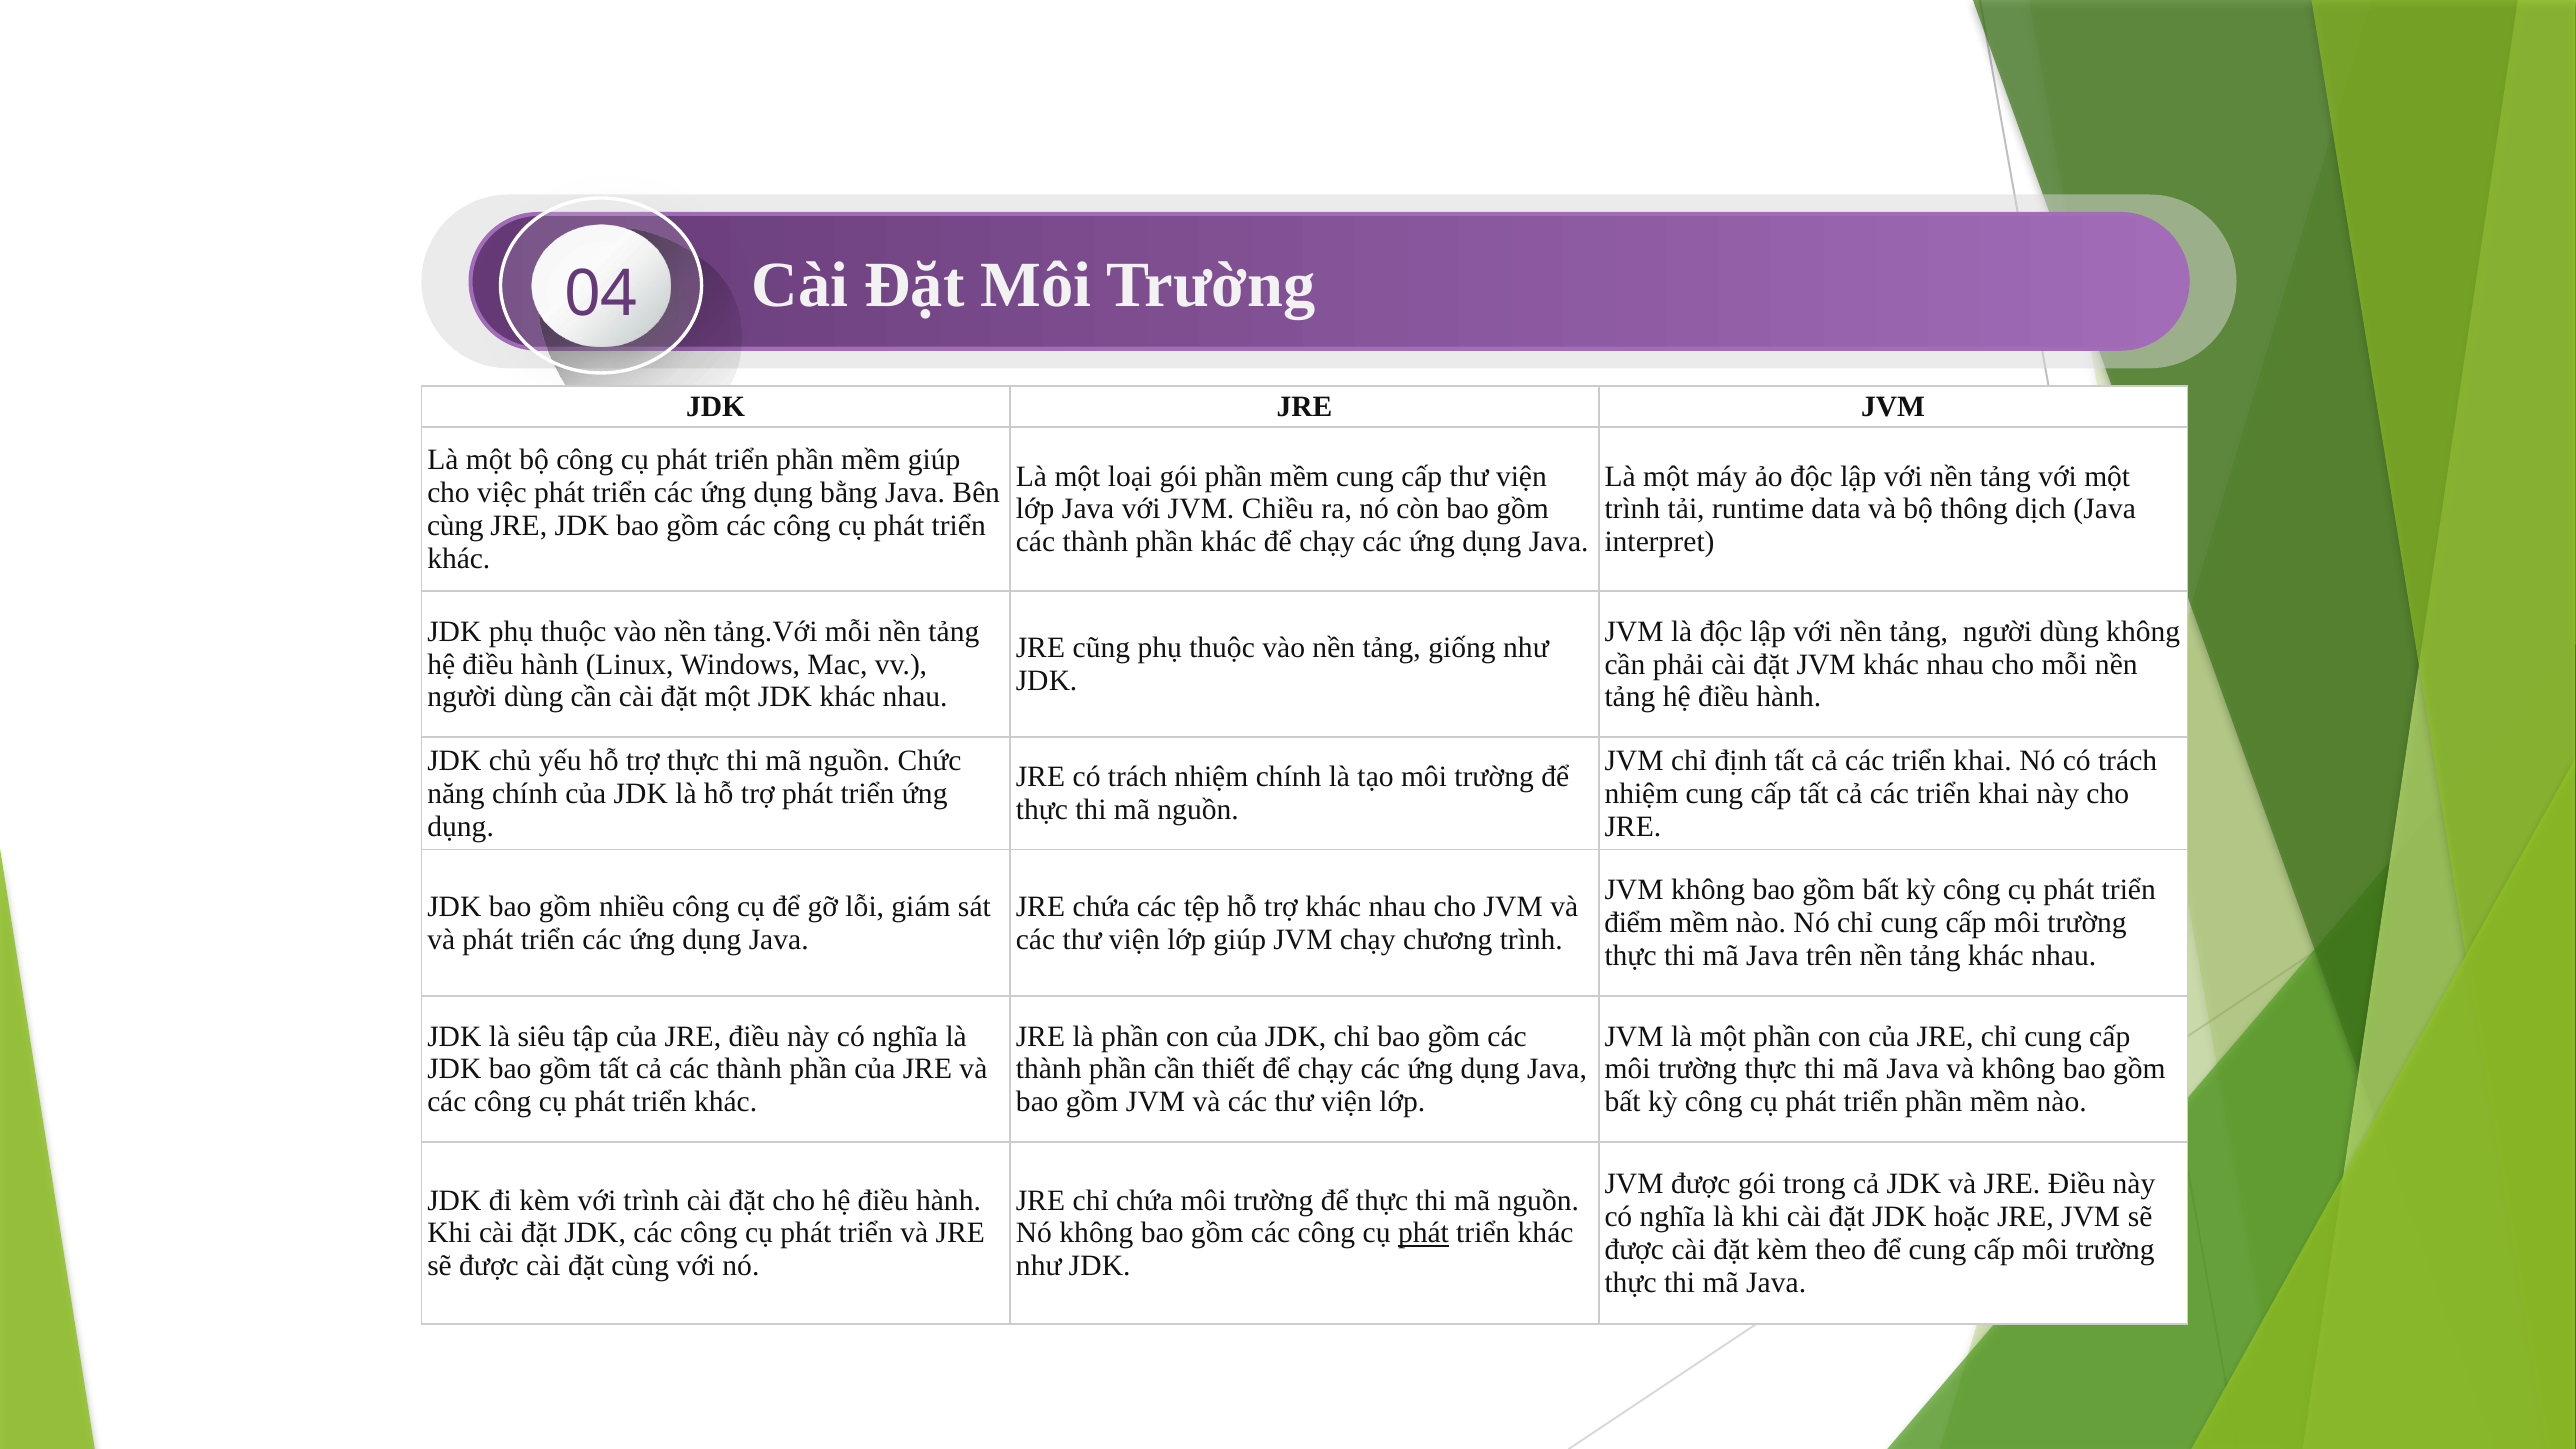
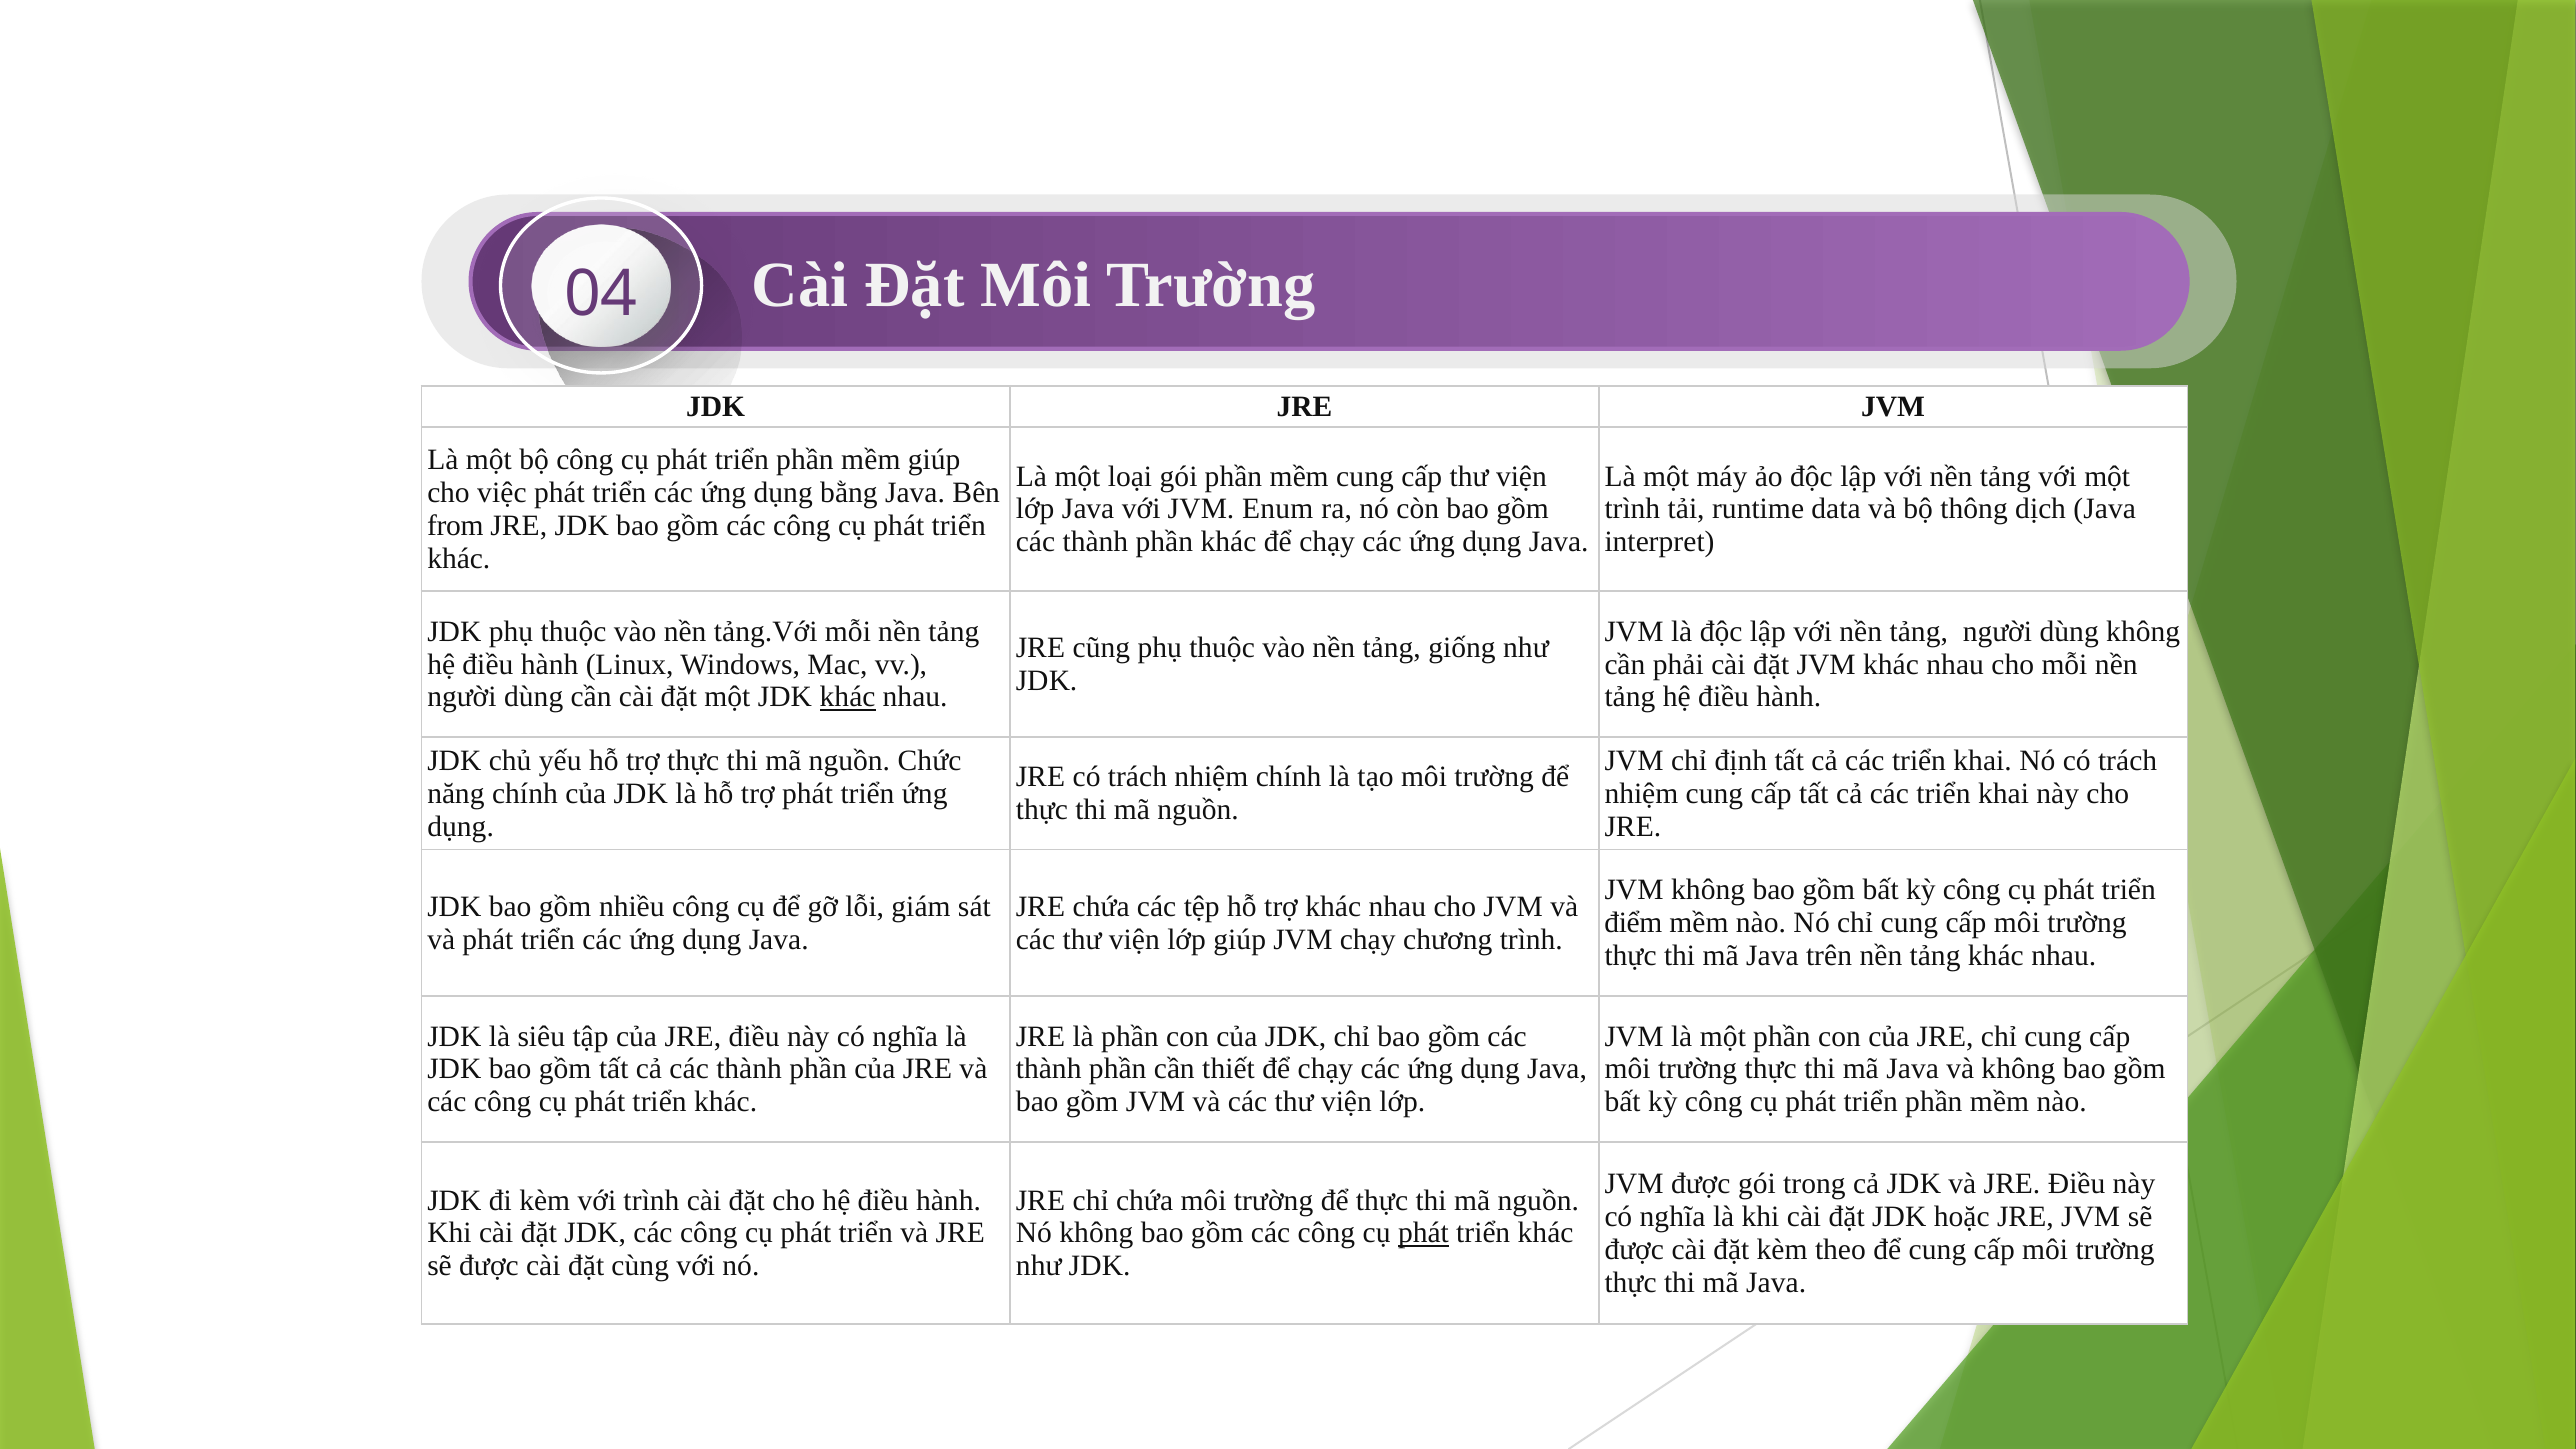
Chiều: Chiều -> Enum
cùng at (455, 526): cùng -> from
khác at (848, 697) underline: none -> present
